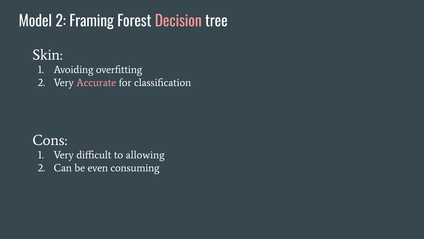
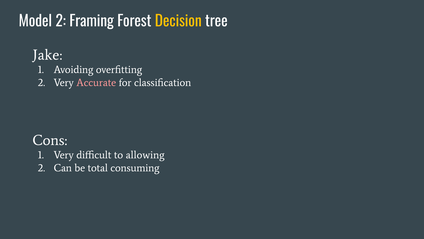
Decision colour: pink -> yellow
Skin: Skin -> Jake
even: even -> total
